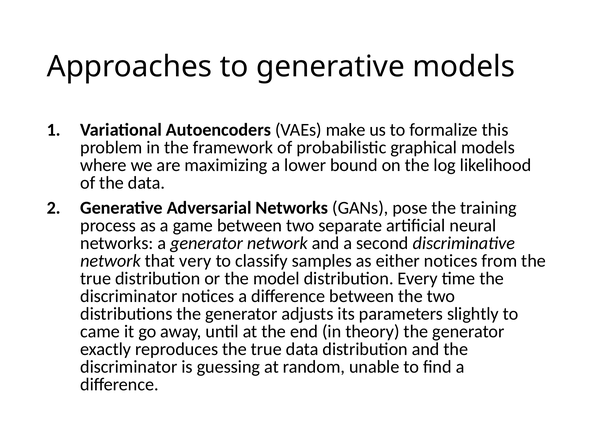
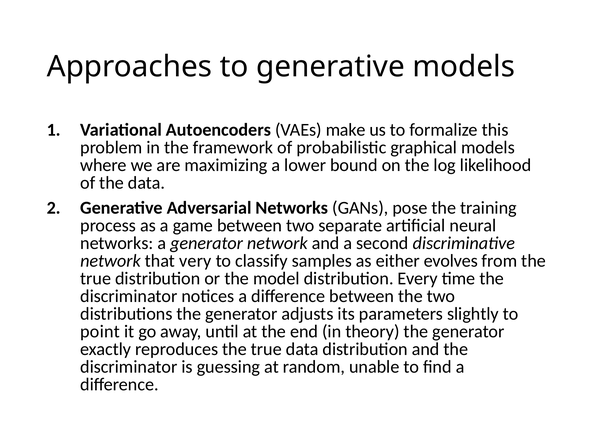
either notices: notices -> evolves
came: came -> point
